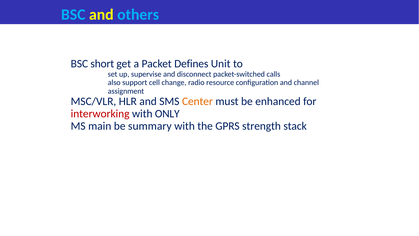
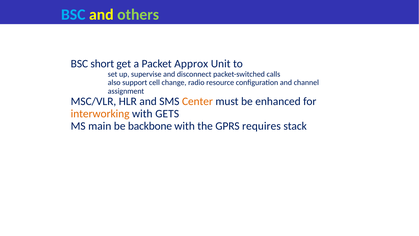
others colour: light blue -> light green
Defines: Defines -> Approx
interworking colour: red -> orange
ONLY: ONLY -> GETS
summary: summary -> backbone
strength: strength -> requires
